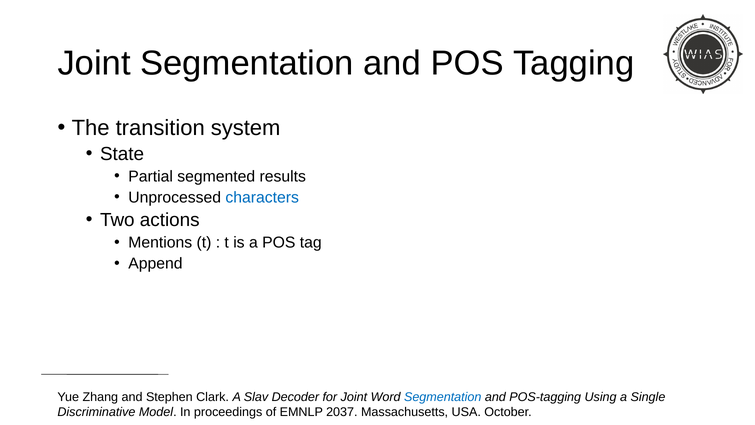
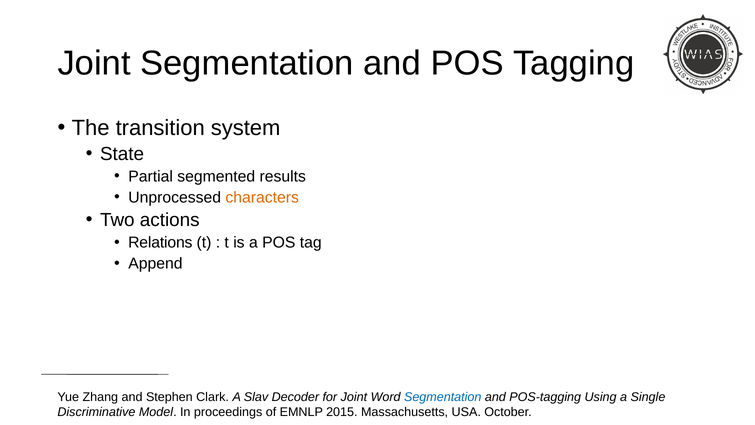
characters colour: blue -> orange
Mentions: Mentions -> Relations
2037: 2037 -> 2015
